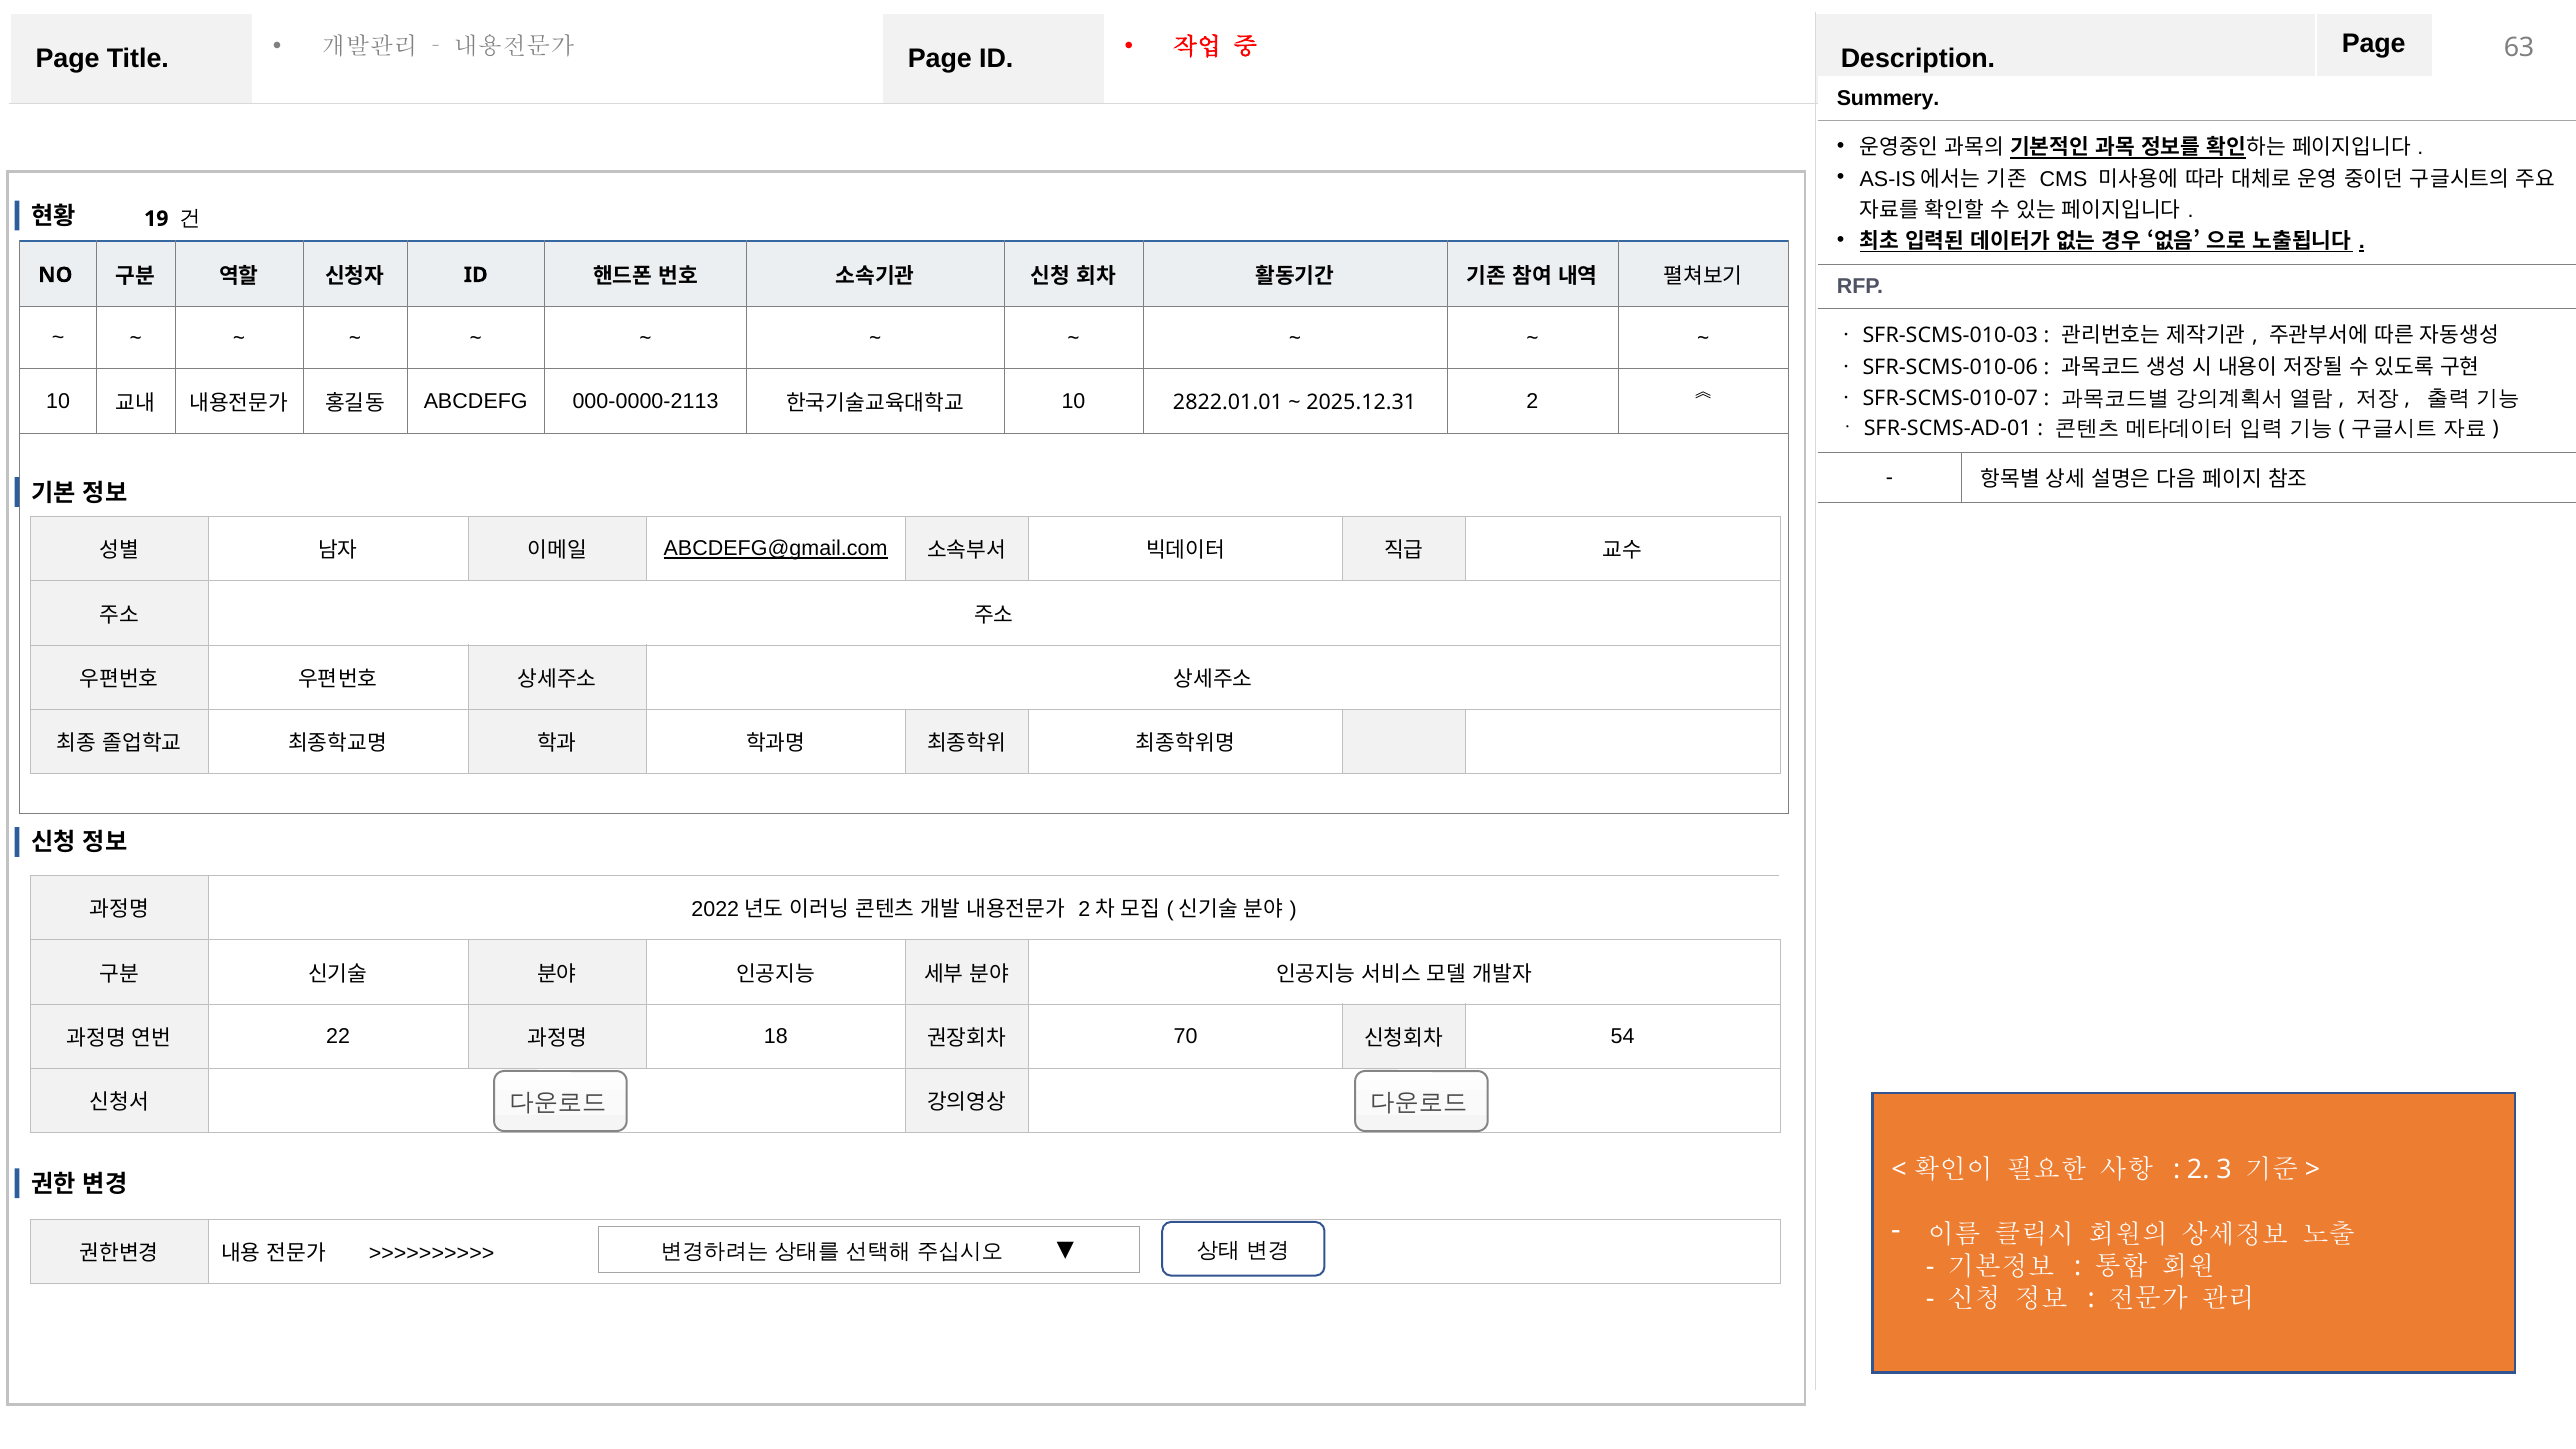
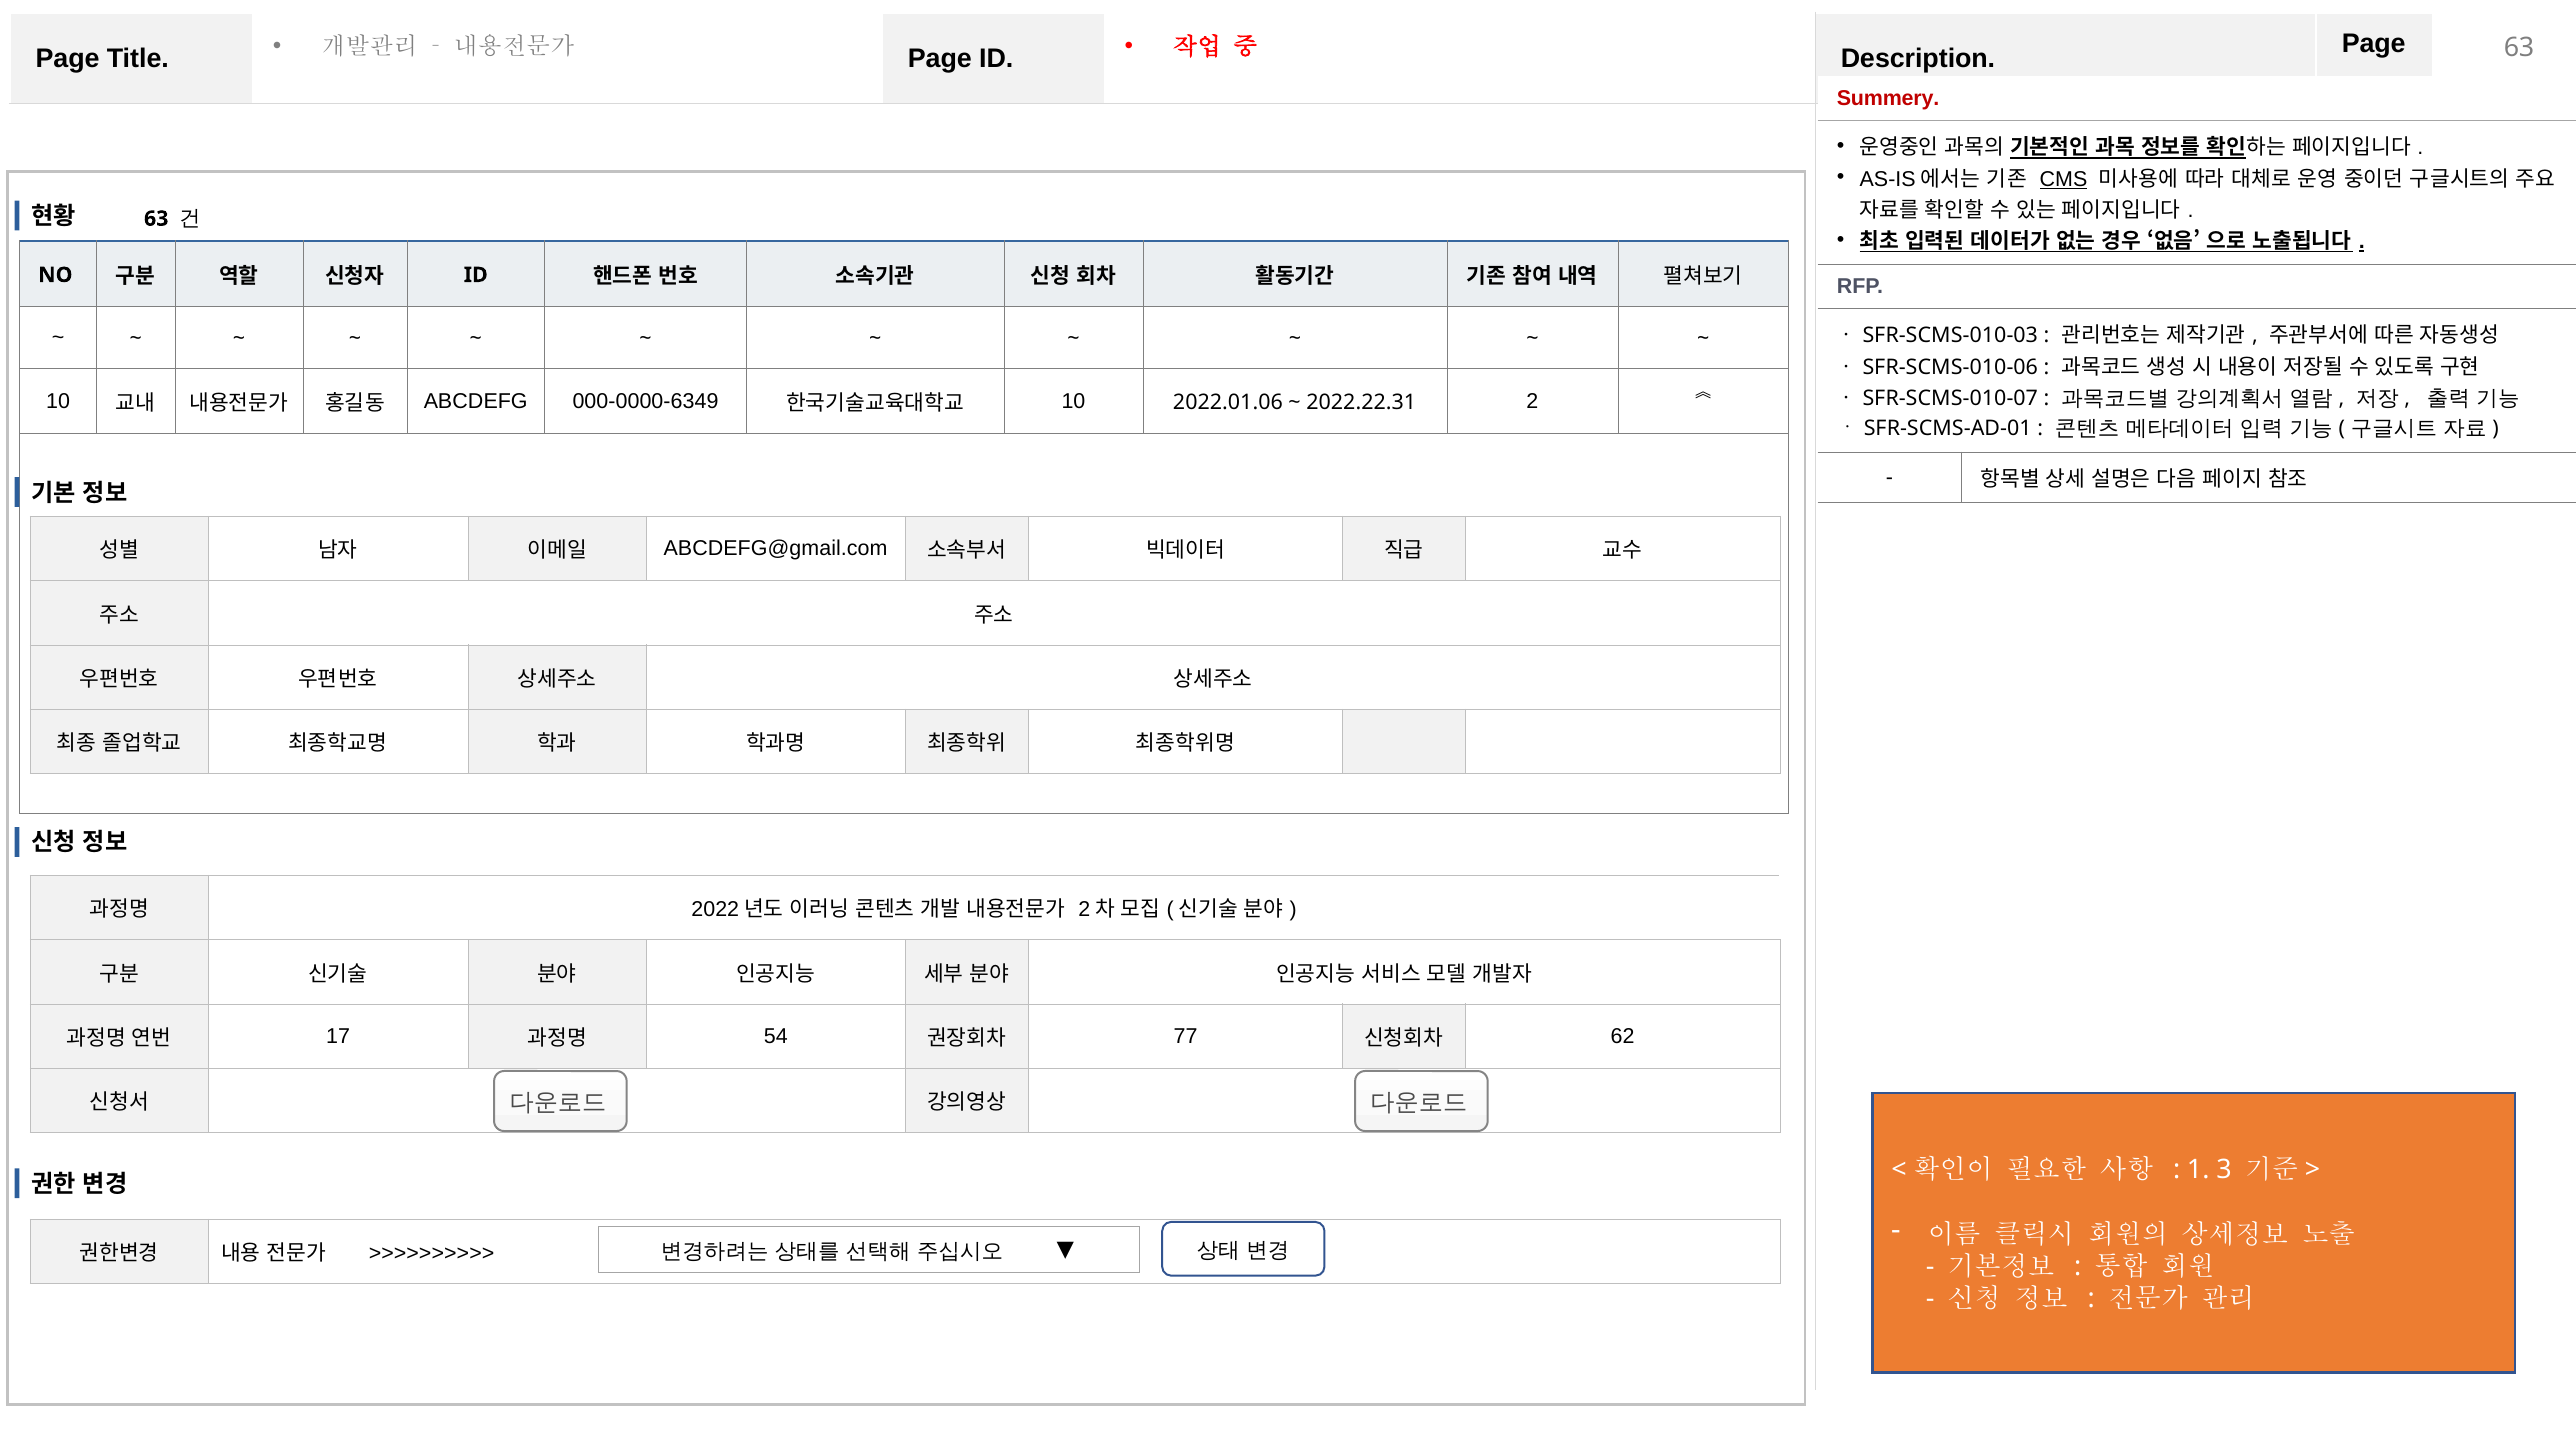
Summery colour: black -> red
CMS underline: none -> present
19 at (156, 219): 19 -> 63
000-0000-2113: 000-0000-2113 -> 000-0000-6349
2822.01.01: 2822.01.01 -> 2022.01.06
2025.12.31: 2025.12.31 -> 2022.22.31
ABCDEFG@gmail.com underline: present -> none
22: 22 -> 17
18: 18 -> 54
70: 70 -> 77
54: 54 -> 62
2 at (2198, 1170): 2 -> 1
